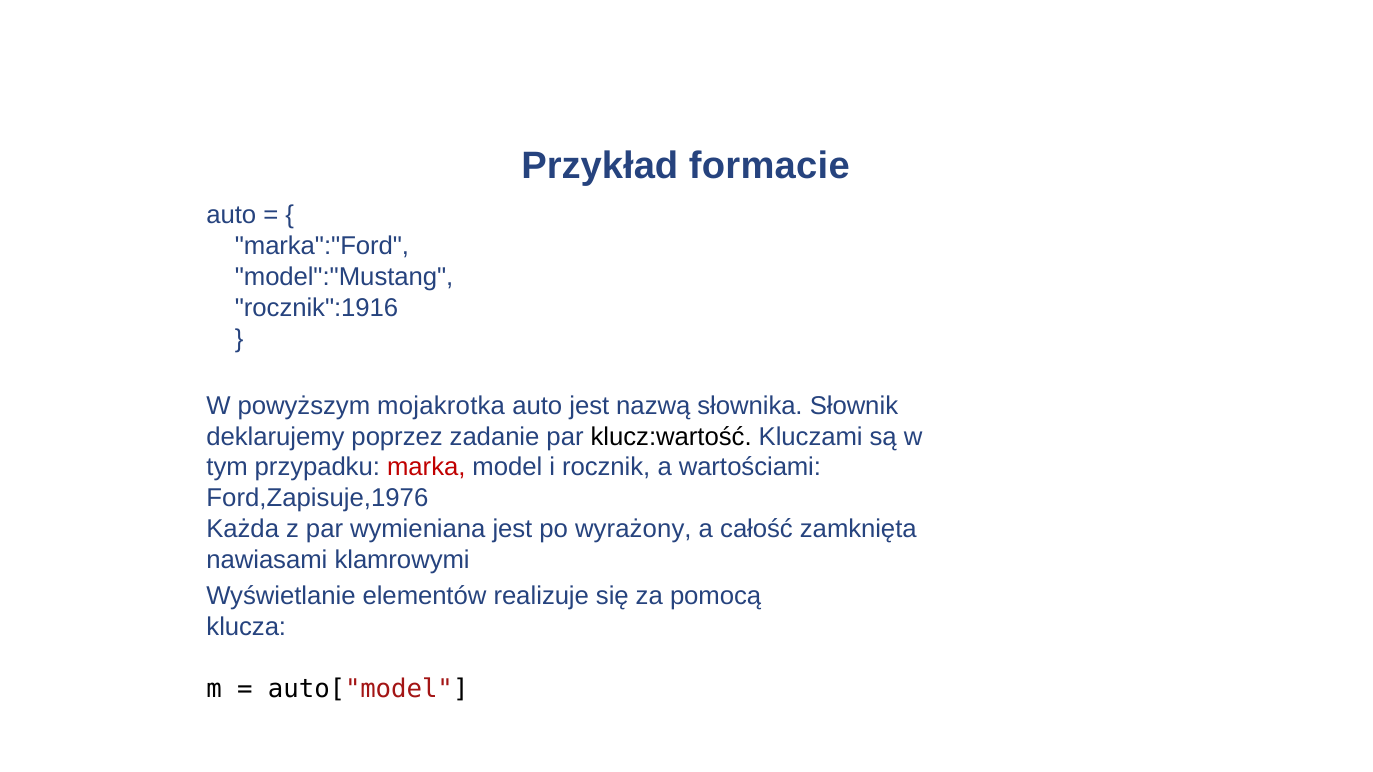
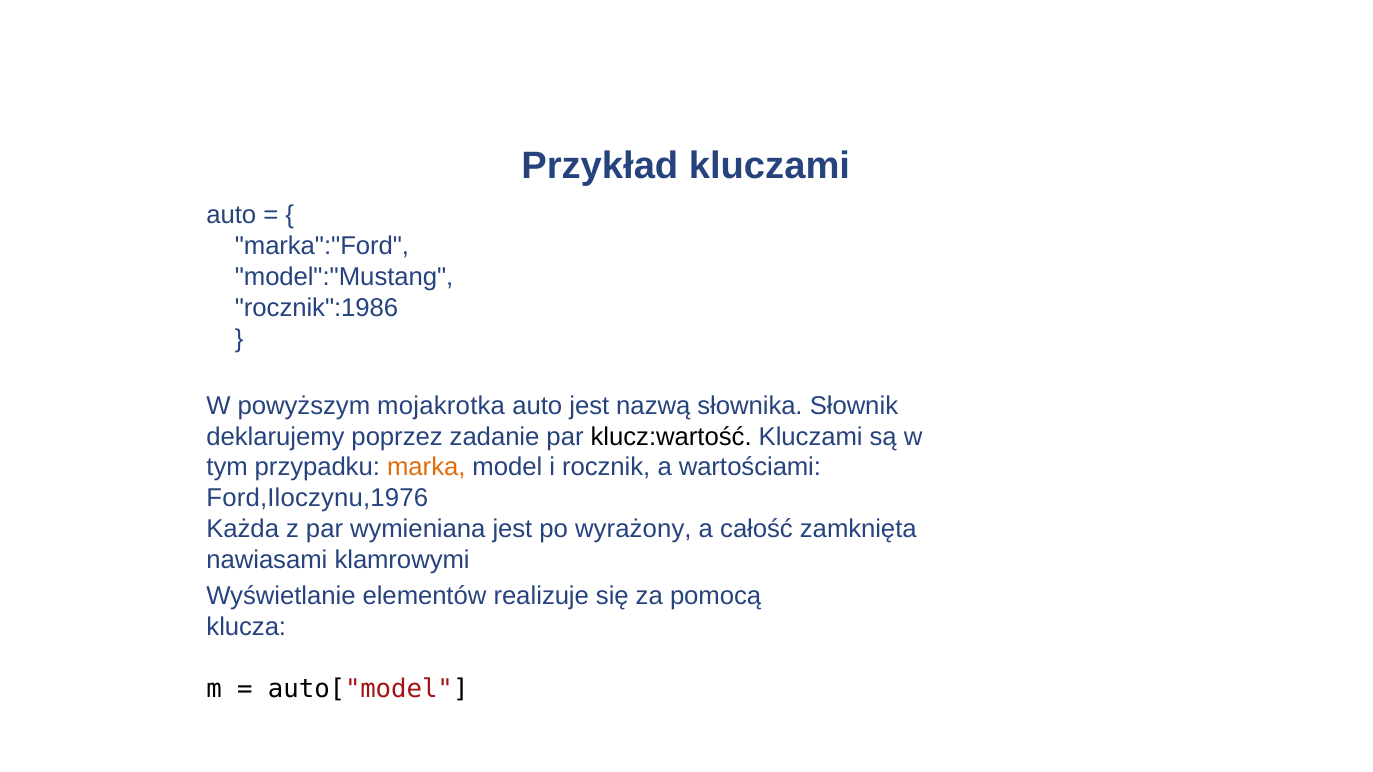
Przykład formacie: formacie -> kluczami
rocznik":1916: rocznik":1916 -> rocznik":1986
marka colour: red -> orange
Ford,Zapisuje,1976: Ford,Zapisuje,1976 -> Ford,Iloczynu,1976
